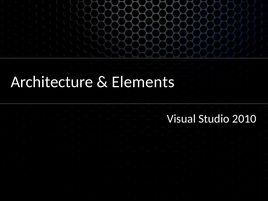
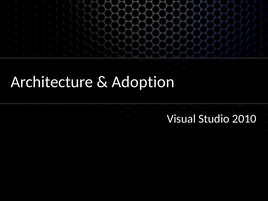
Elements: Elements -> Adoption
